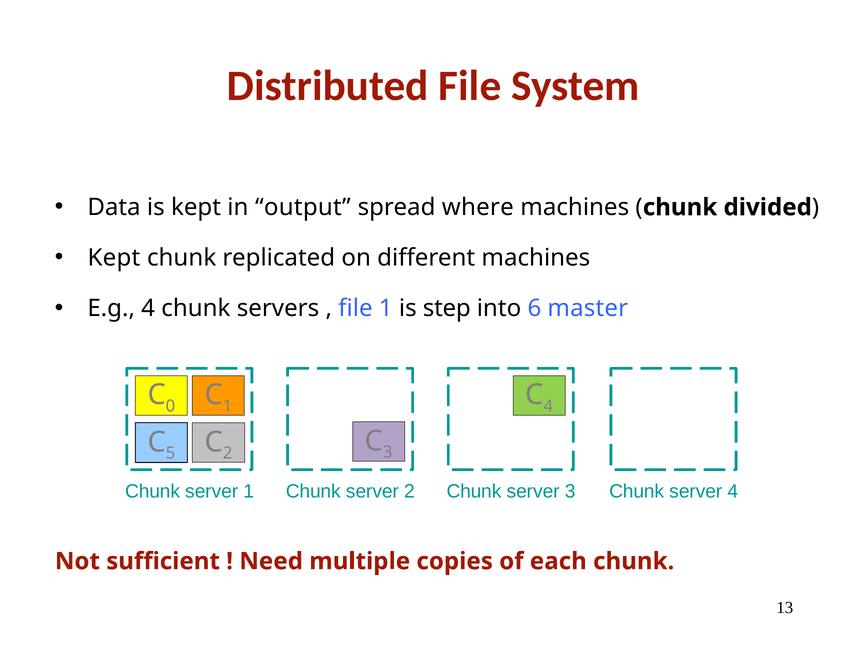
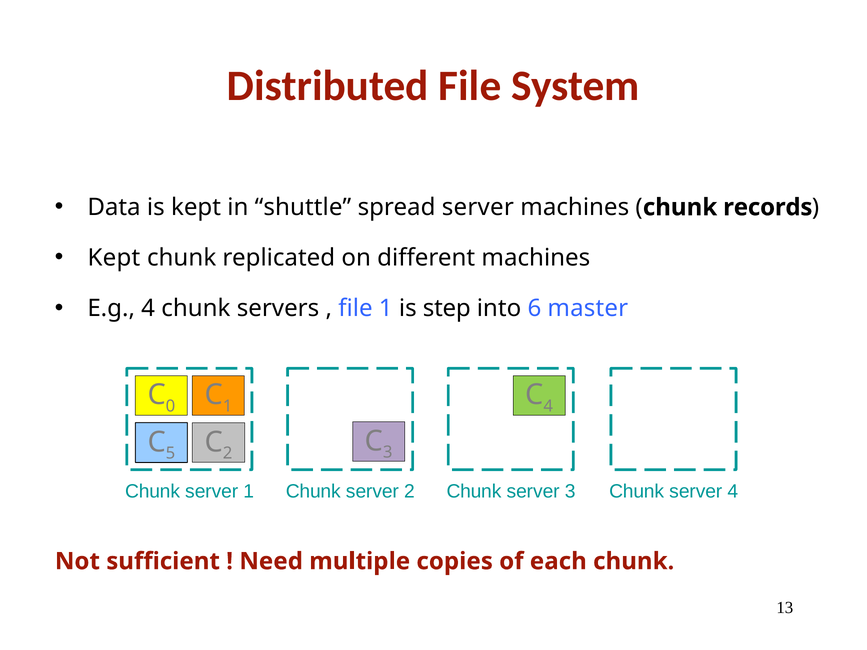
output: output -> shuttle
spread where: where -> server
divided: divided -> records
